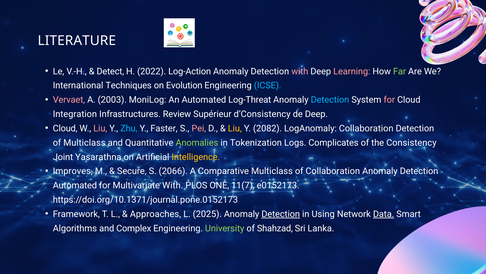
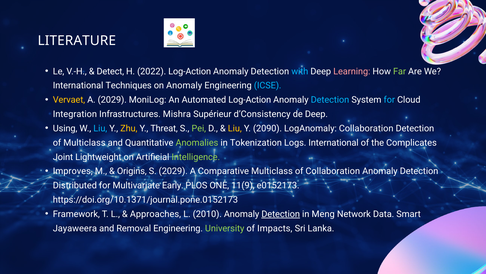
with at (300, 71) colour: pink -> light blue
on Evolution: Evolution -> Anomaly
Vervaet colour: pink -> yellow
A 2003: 2003 -> 2029
Automated Log-Threat: Log-Threat -> Log-Action
for at (389, 100) colour: pink -> light blue
Review: Review -> Mishra
Cloud at (65, 128): Cloud -> Using
Liu at (100, 128) colour: pink -> light blue
Zhu colour: light blue -> yellow
Faster: Faster -> Threat
Pei colour: pink -> light green
2082: 2082 -> 2090
Logs Complicates: Complicates -> International
Consistency: Consistency -> Complicates
Yasarathna: Yasarathna -> Lightweight
Intelligence colour: yellow -> light green
Secure: Secure -> Origins
S 2066: 2066 -> 2029
Automated at (75, 185): Automated -> Distributed
Multivariate With: With -> Early
11(7: 11(7 -> 11(9
2025: 2025 -> 2010
Using: Using -> Meng
Data underline: present -> none
Algorithms: Algorithms -> Jayaweera
Complex: Complex -> Removal
Shahzad: Shahzad -> Impacts
